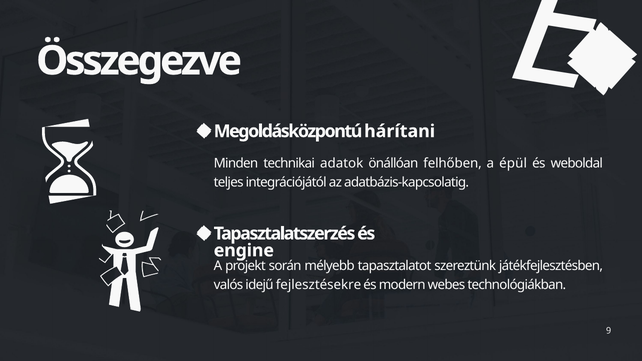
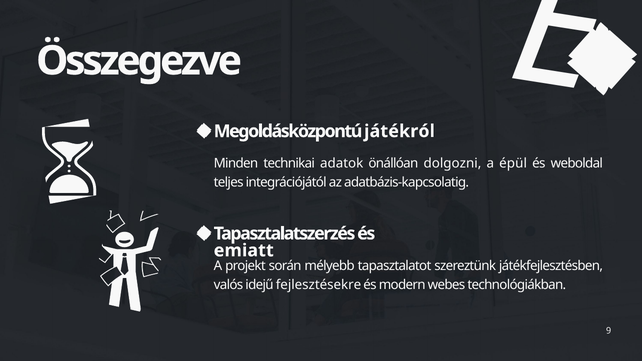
hárítani: hárítani -> játékról
felhőben: felhőben -> dolgozni
engine: engine -> emiatt
